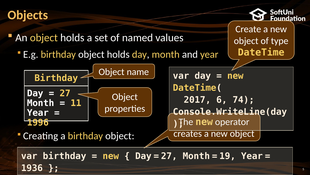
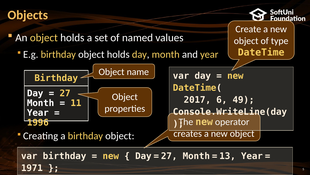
74: 74 -> 49
19: 19 -> 13
1936: 1936 -> 1971
